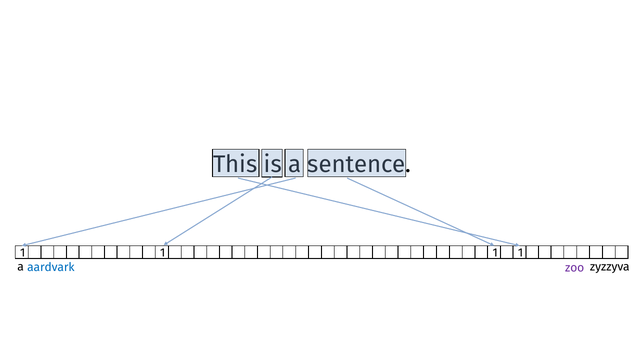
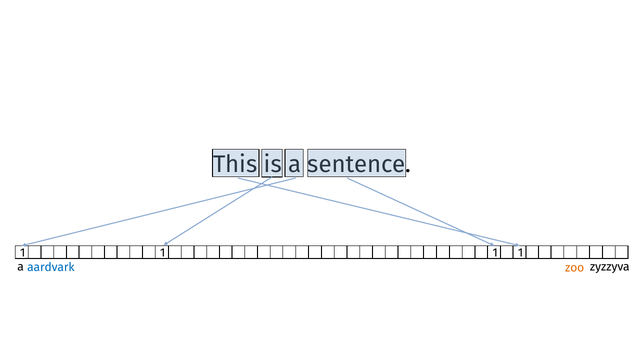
zoo colour: purple -> orange
